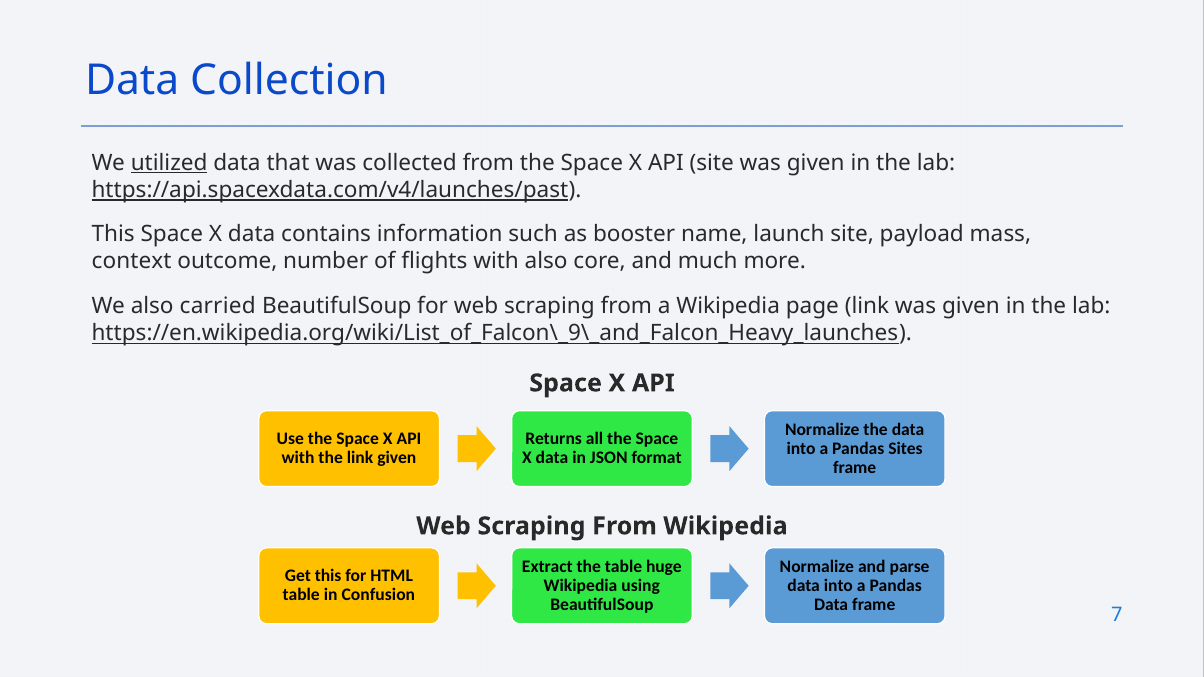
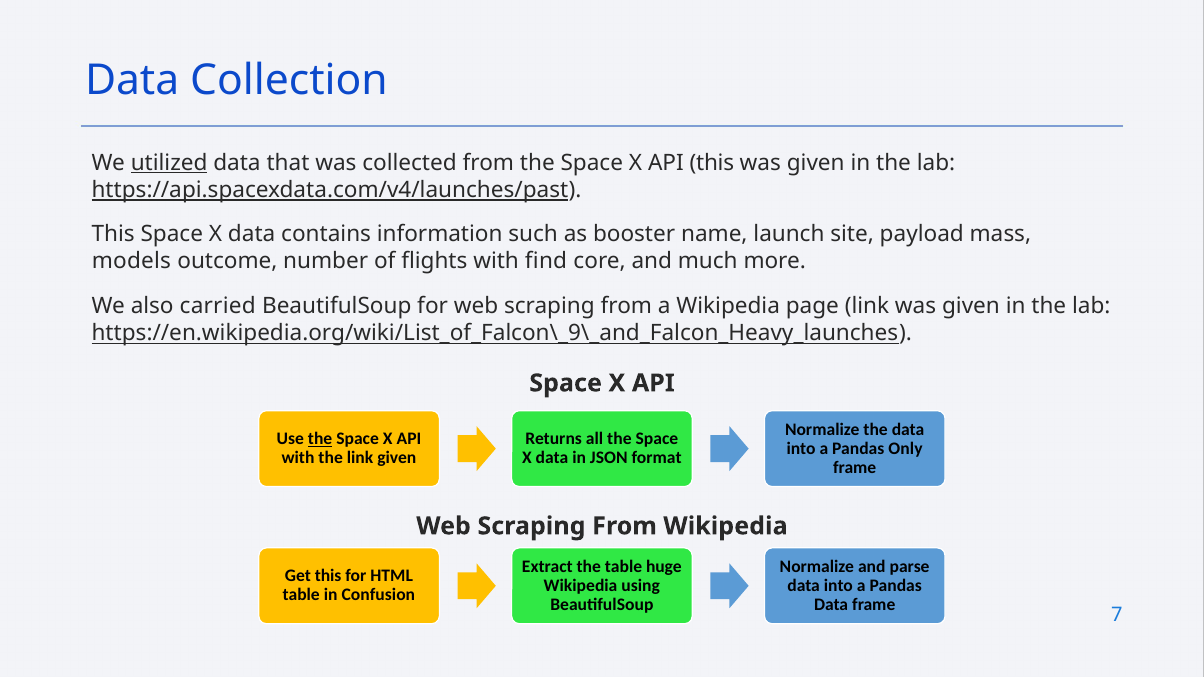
API site: site -> this
context: context -> models
with also: also -> find
the at (320, 439) underline: none -> present
Sites: Sites -> Only
